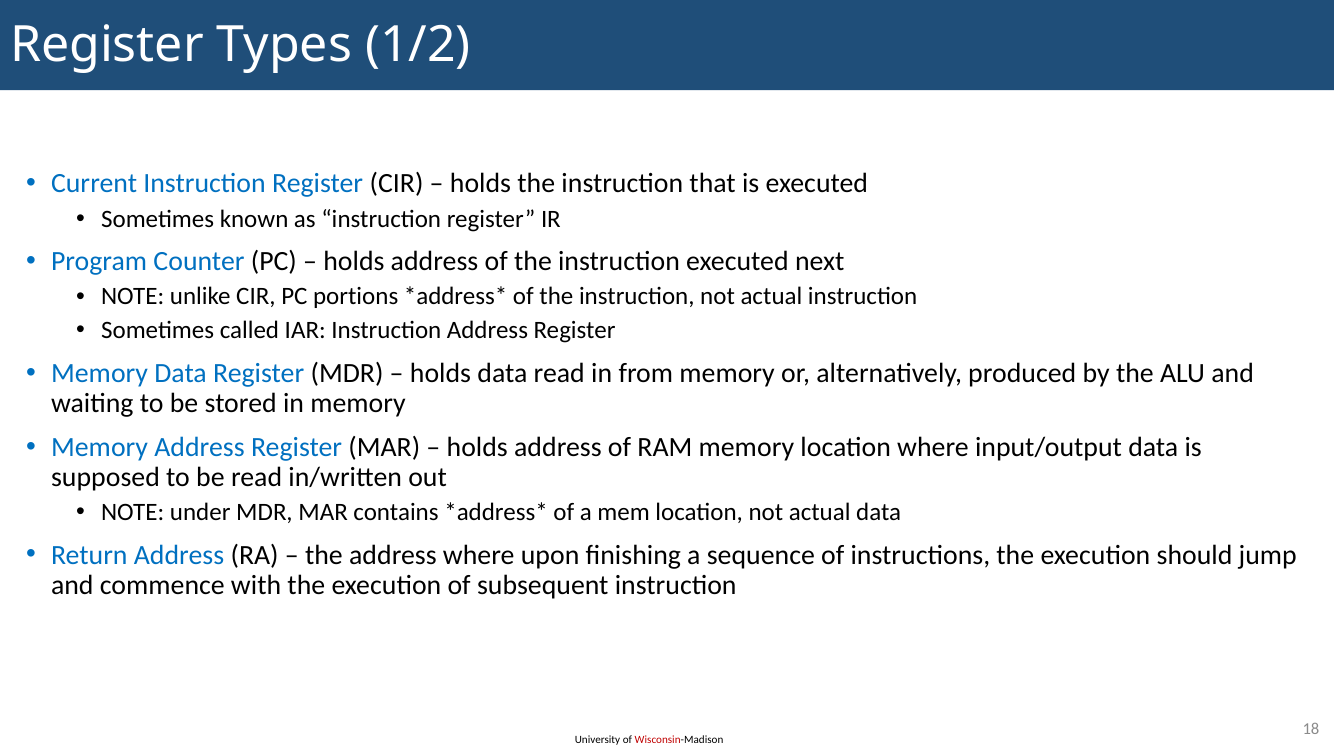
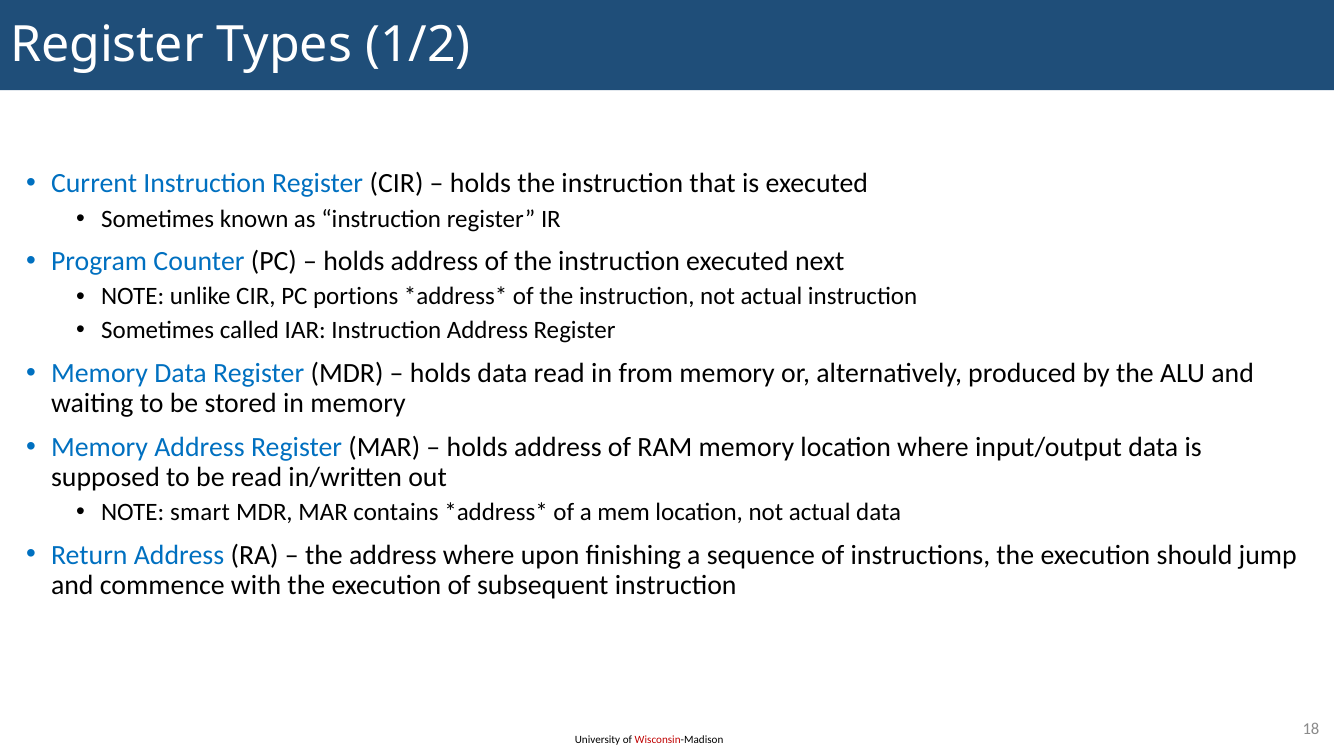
under: under -> smart
